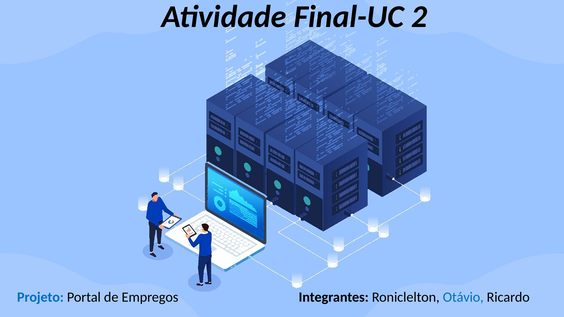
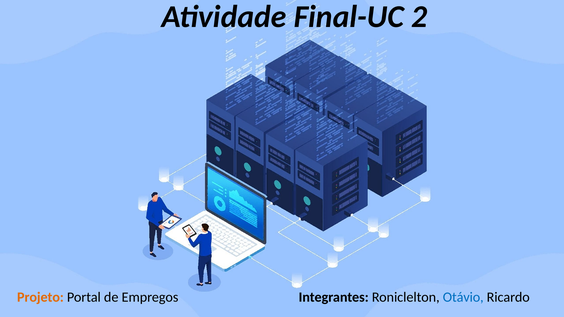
Projeto colour: blue -> orange
